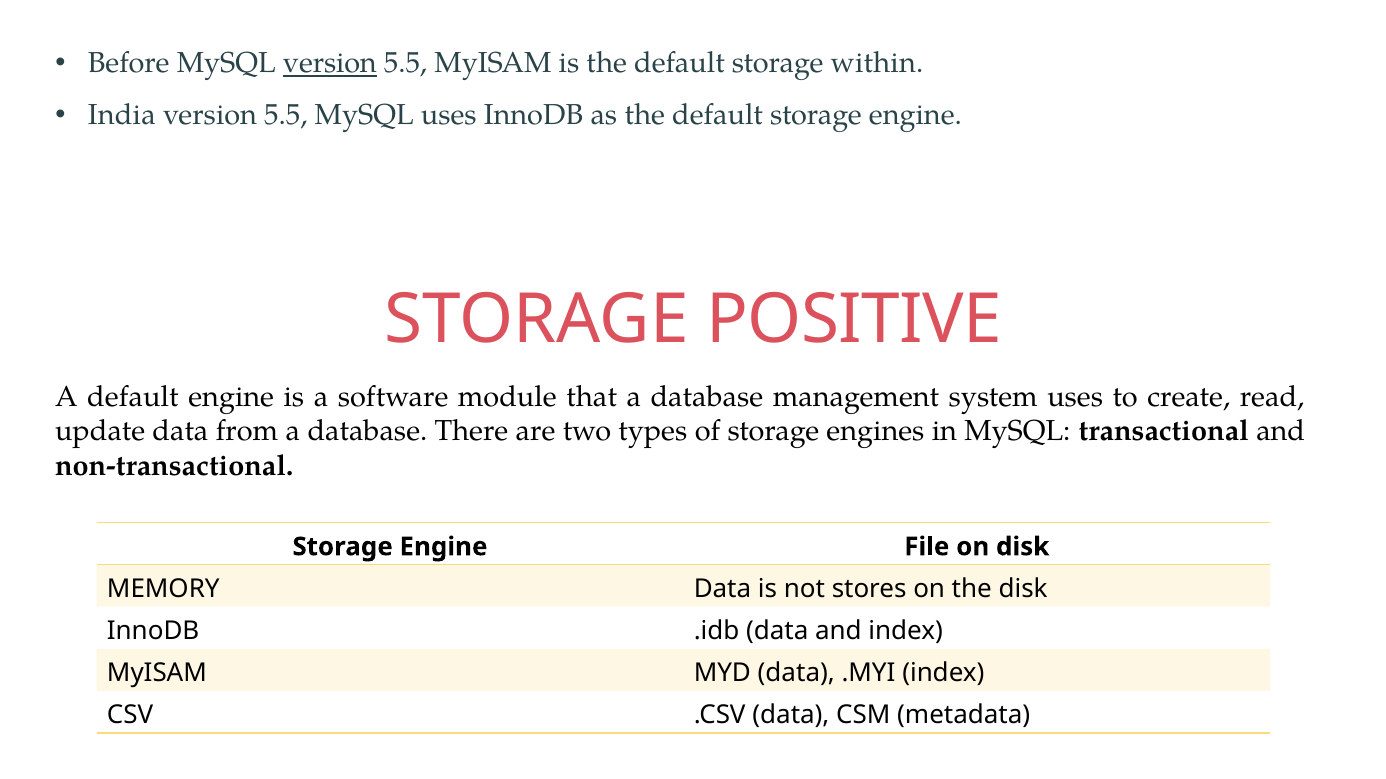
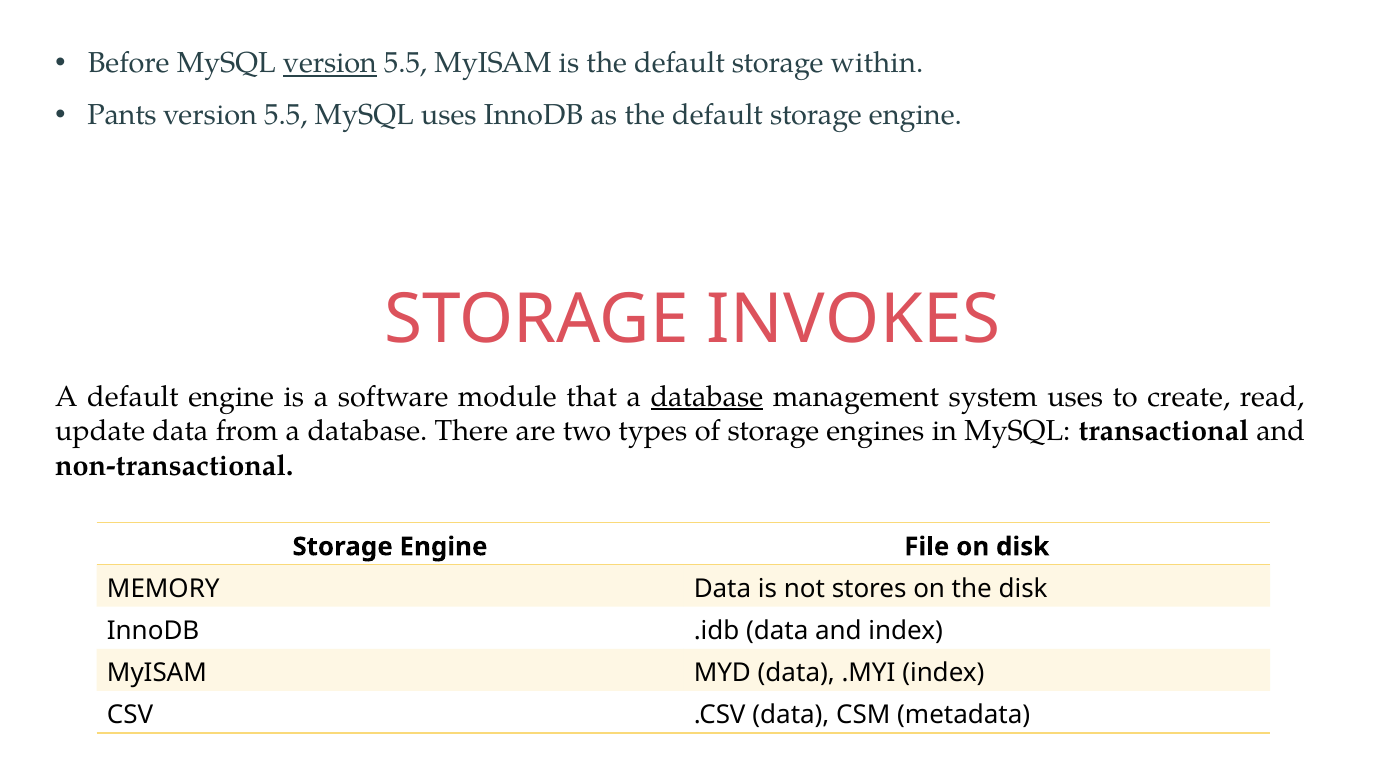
India: India -> Pants
POSITIVE: POSITIVE -> INVOKES
database at (707, 397) underline: none -> present
